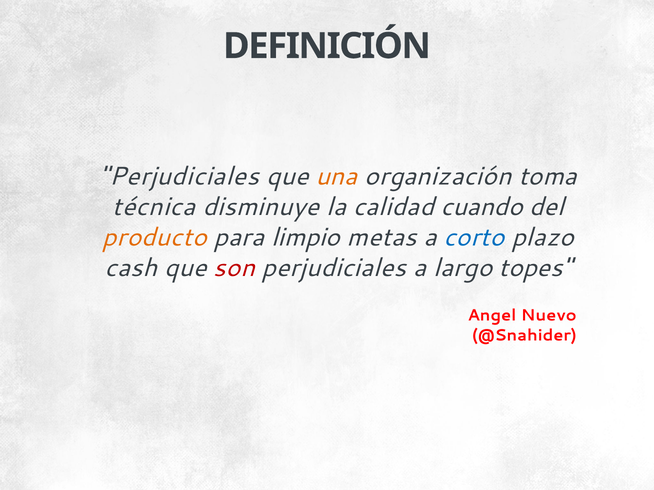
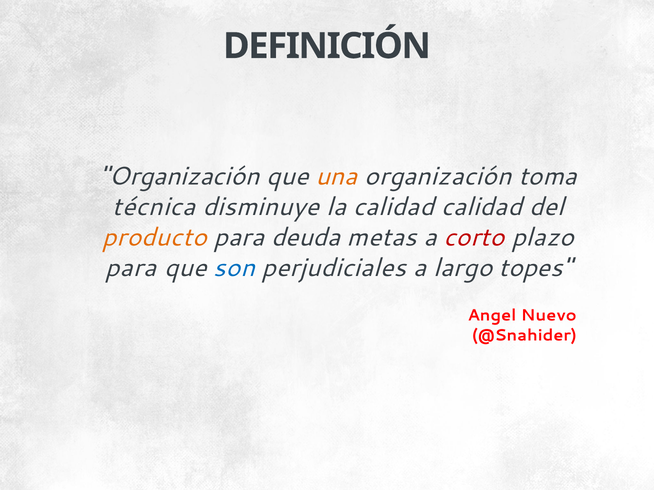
Perjudiciales at (179, 177): Perjudiciales -> Organización
calidad cuando: cuando -> calidad
limpio: limpio -> deuda
corto colour: blue -> red
cash at (131, 268): cash -> para
son colour: red -> blue
